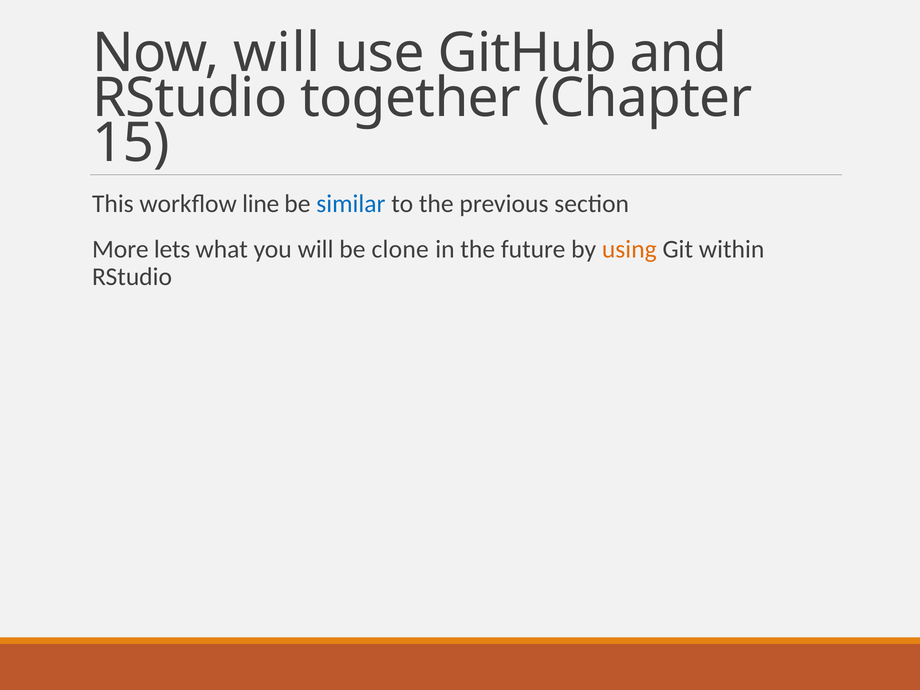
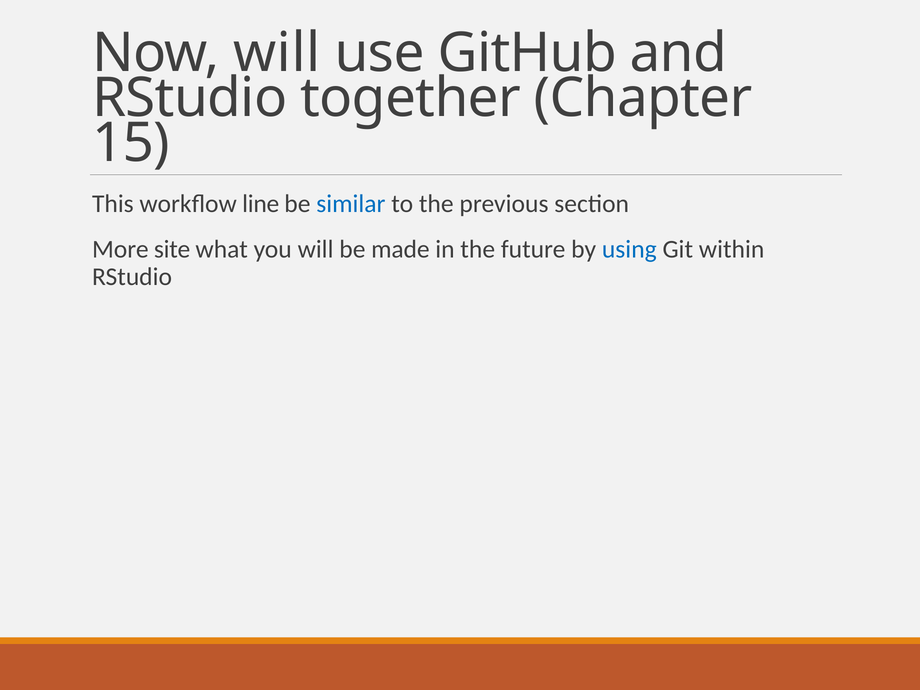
lets: lets -> site
clone: clone -> made
using colour: orange -> blue
